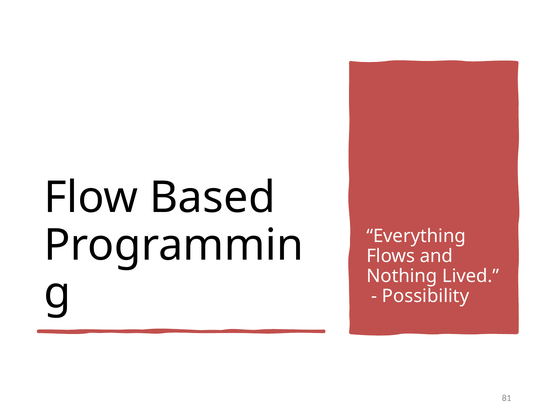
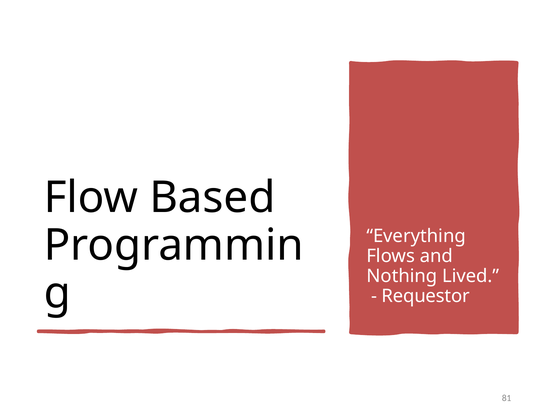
Possibility: Possibility -> Requestor
